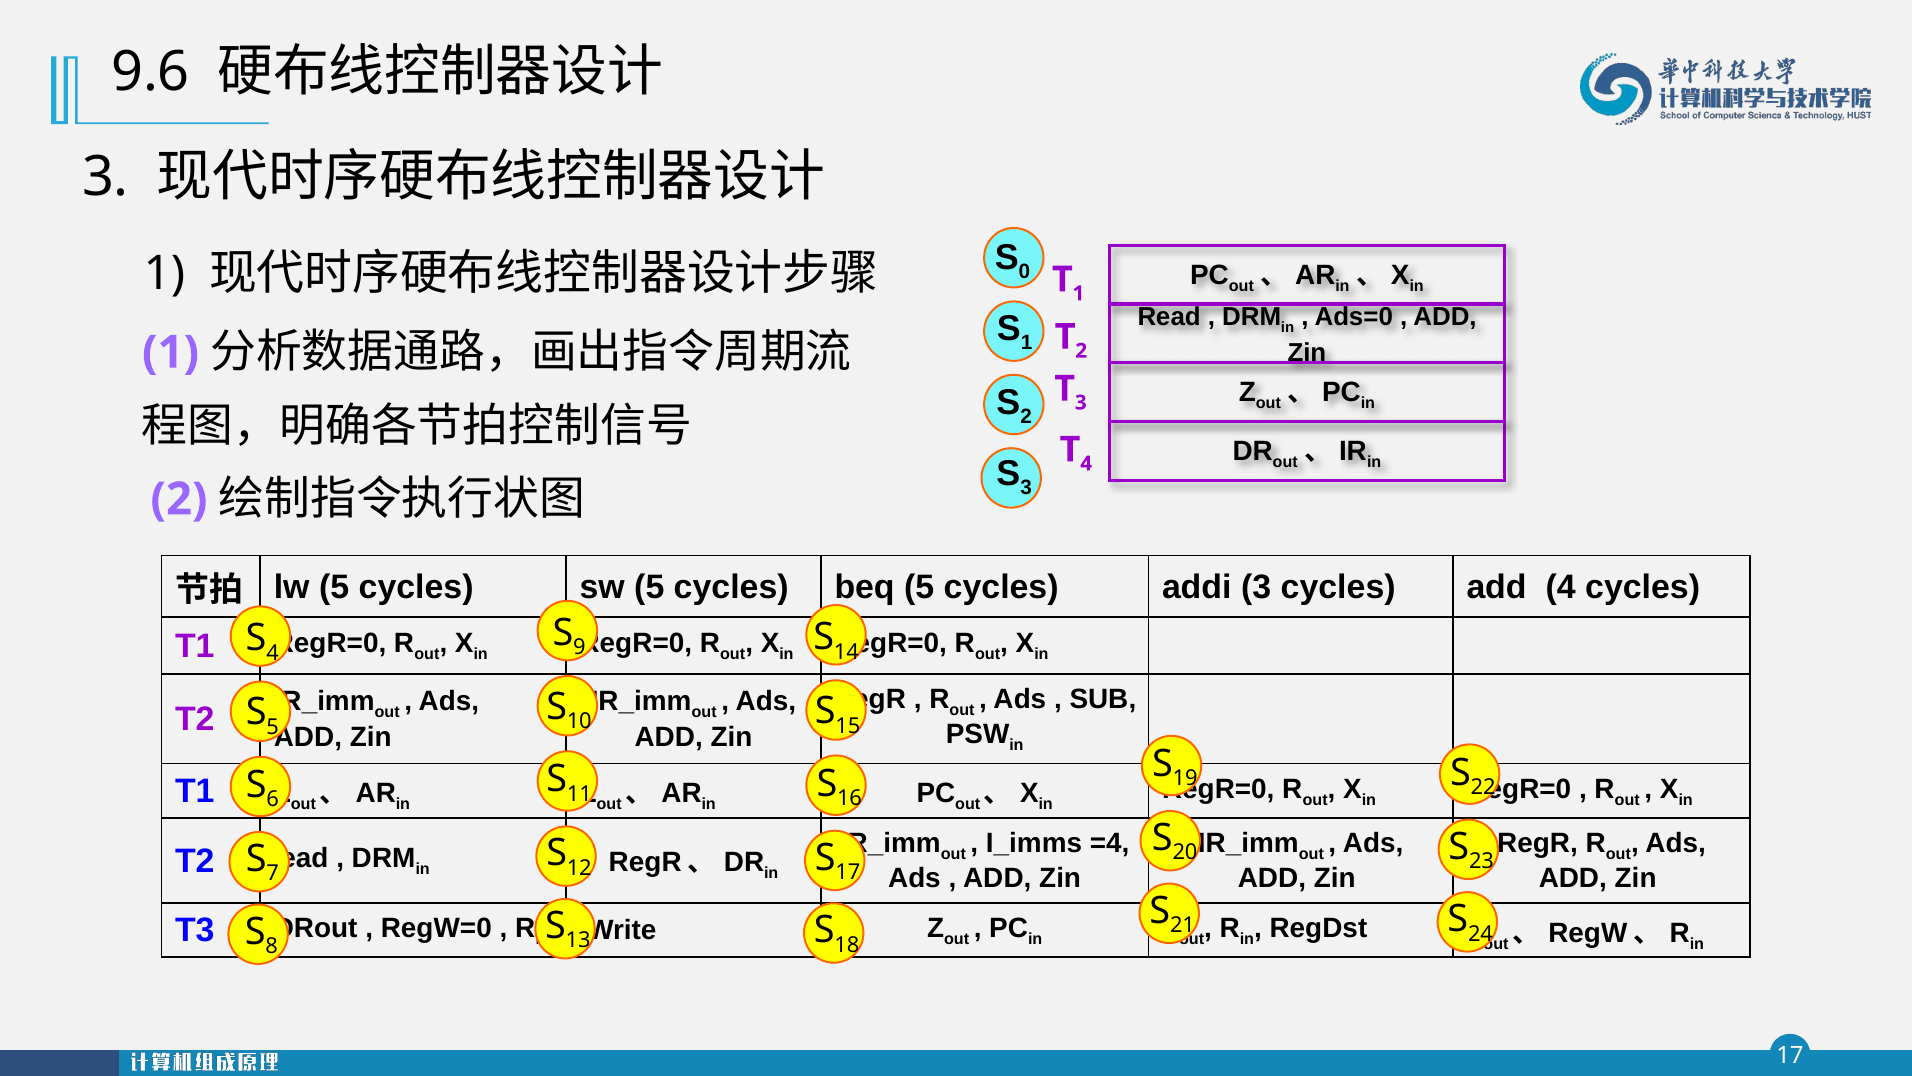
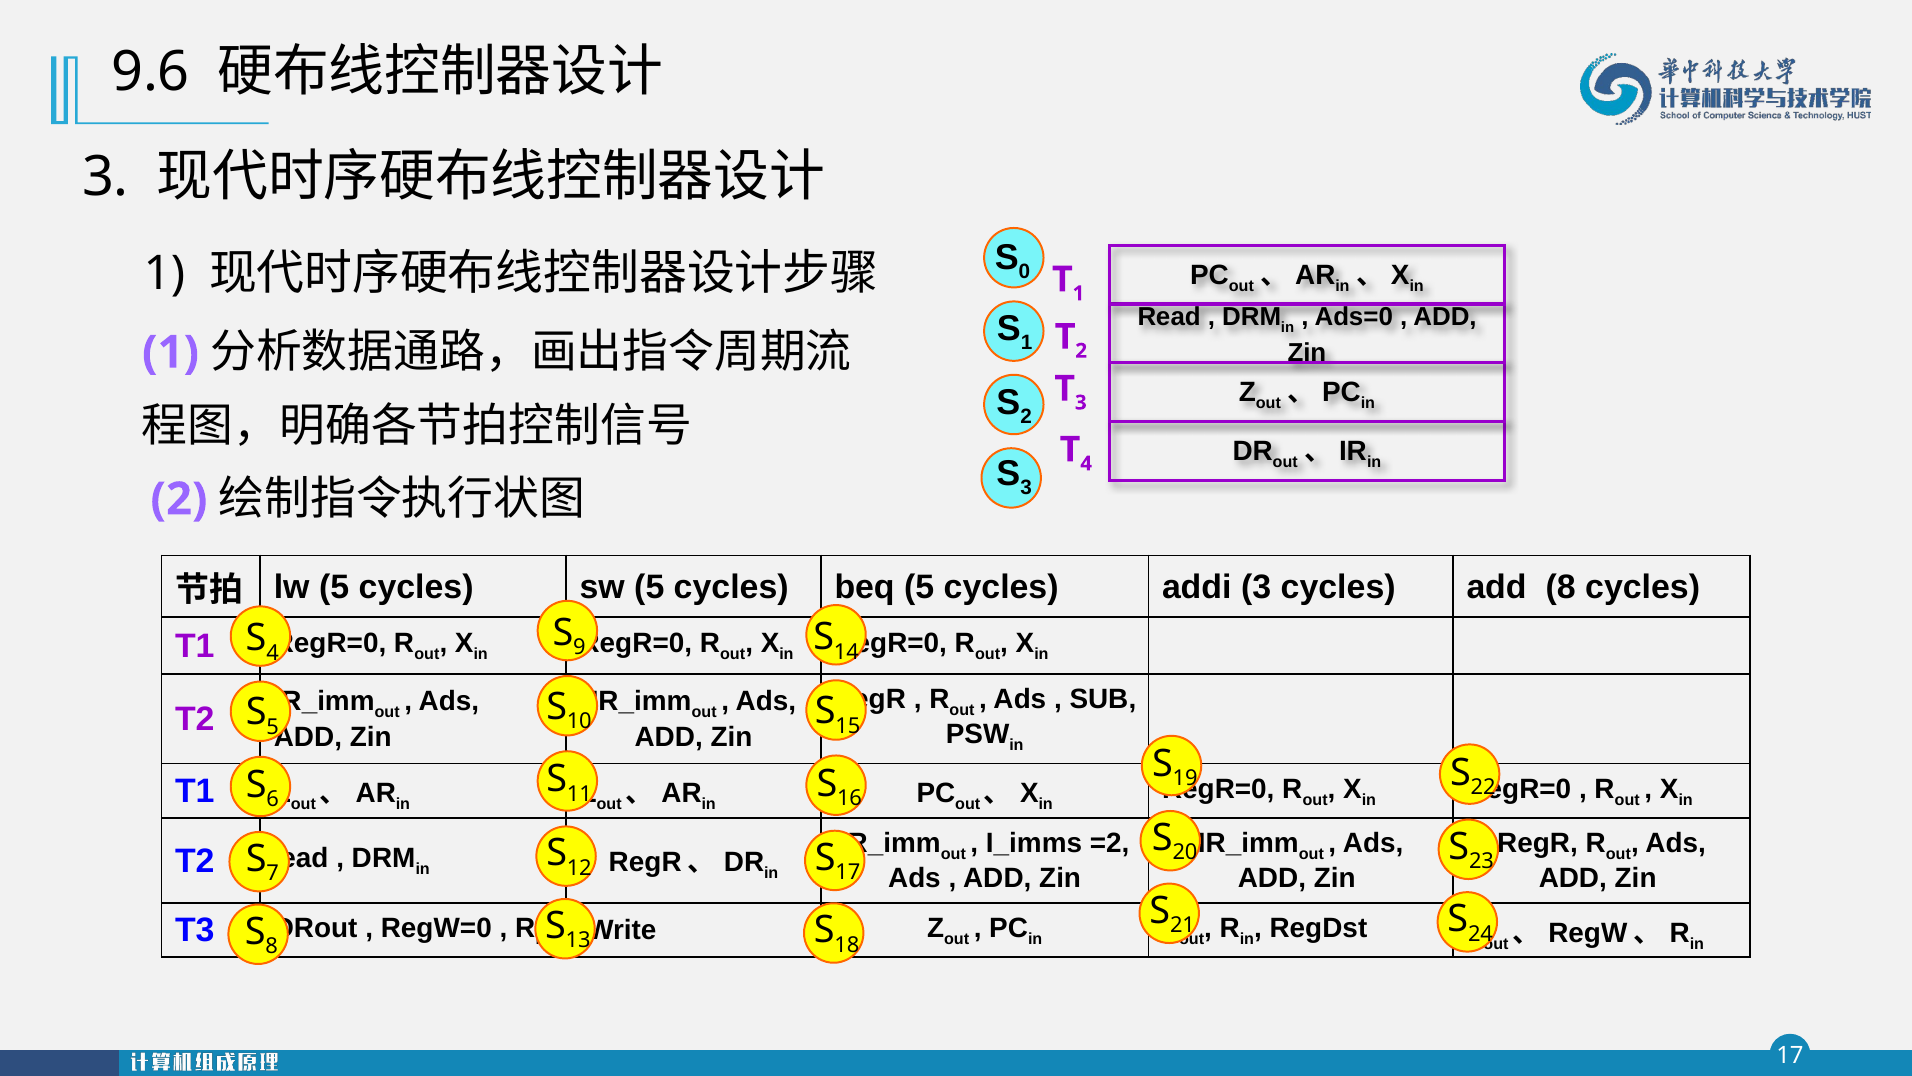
add 4: 4 -> 8
=4: =4 -> =2
